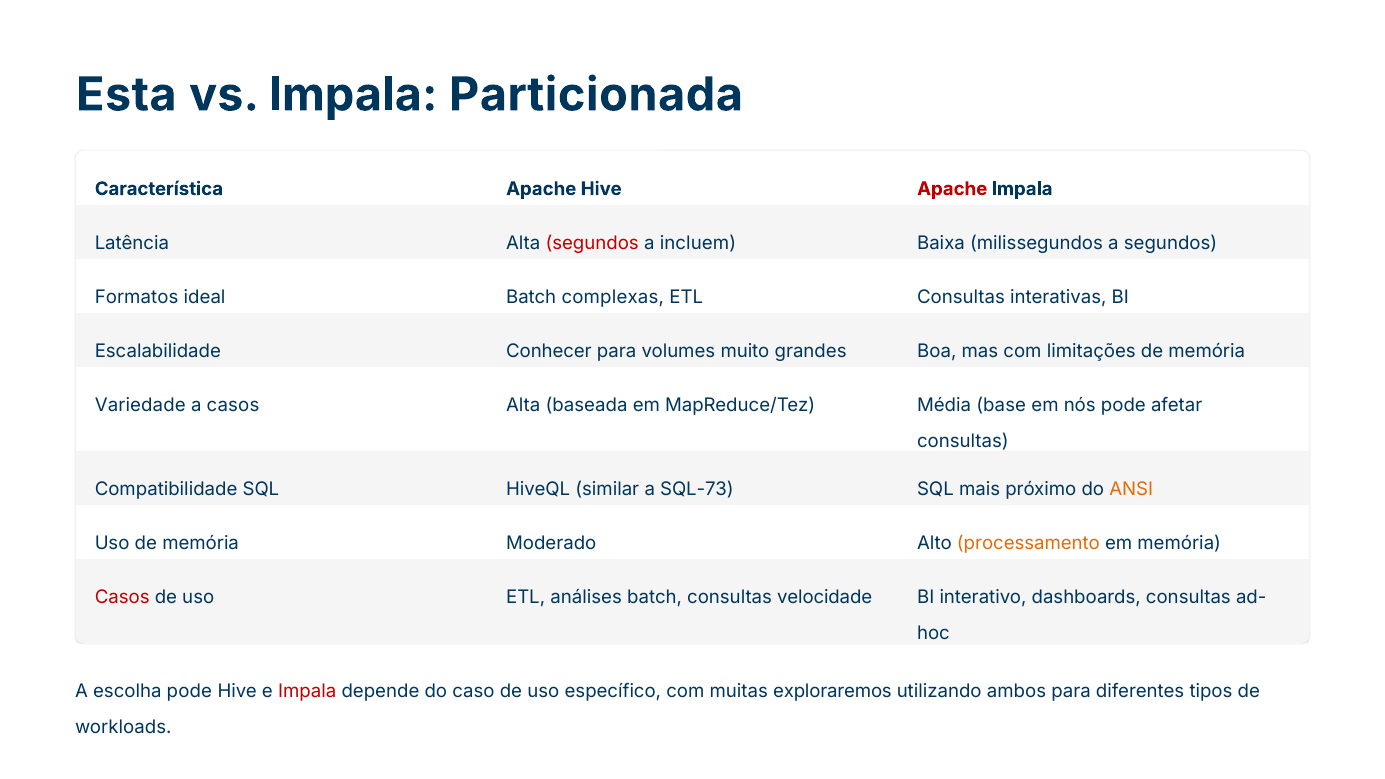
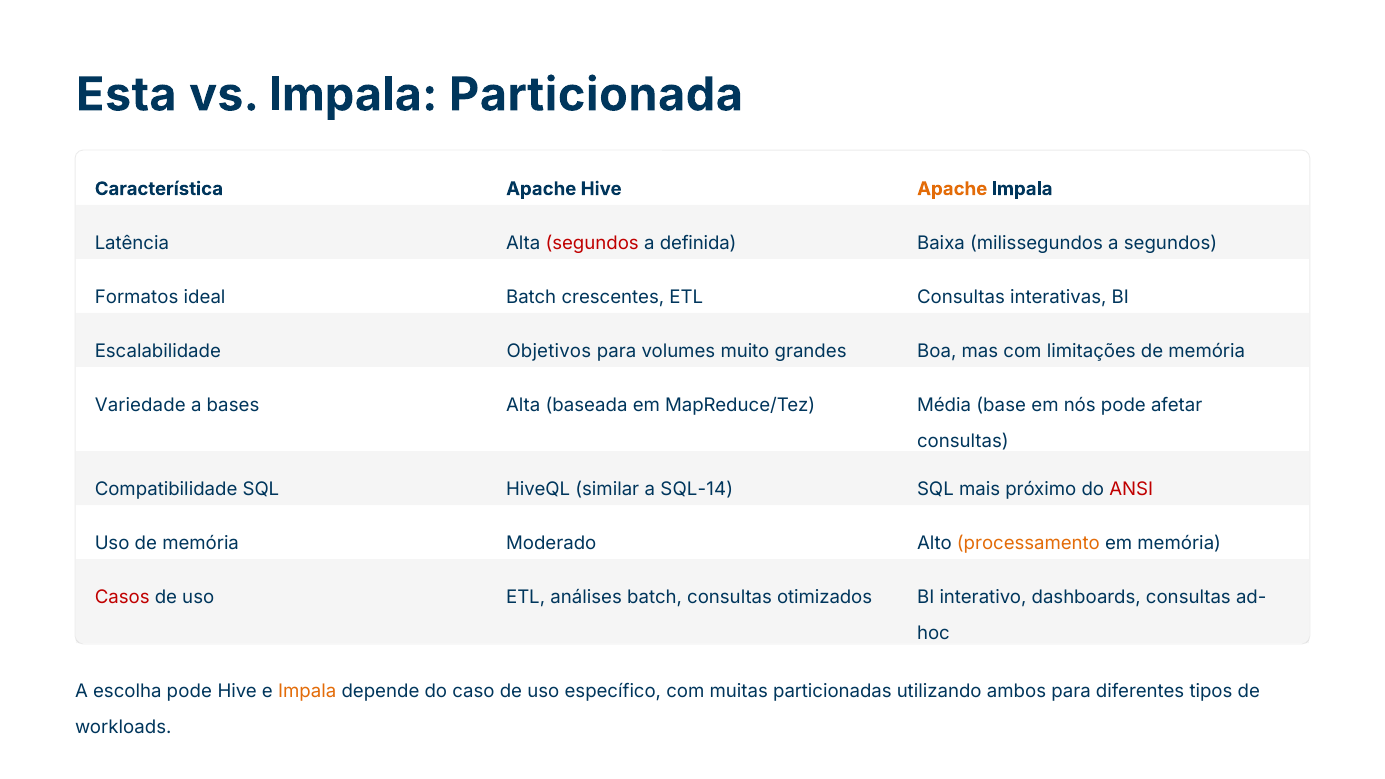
Apache at (952, 189) colour: red -> orange
incluem: incluem -> definida
complexas: complexas -> crescentes
Conhecer: Conhecer -> Objetivos
a casos: casos -> bases
SQL-73: SQL-73 -> SQL-14
ANSI colour: orange -> red
velocidade: velocidade -> otimizados
Impala at (307, 691) colour: red -> orange
exploraremos: exploraremos -> particionadas
